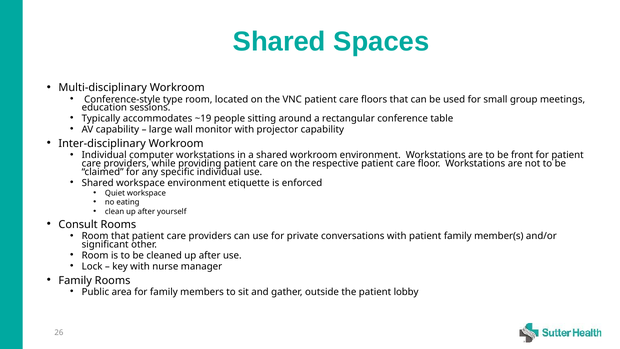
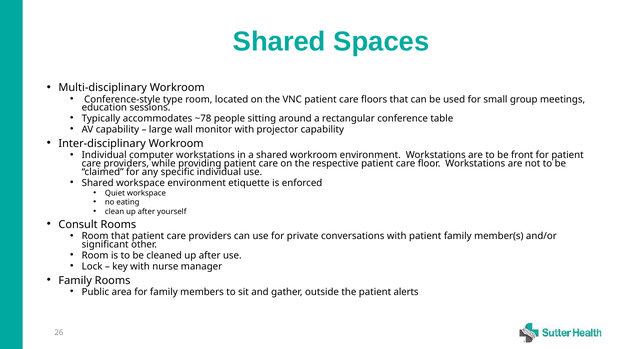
~19: ~19 -> ~78
lobby: lobby -> alerts
